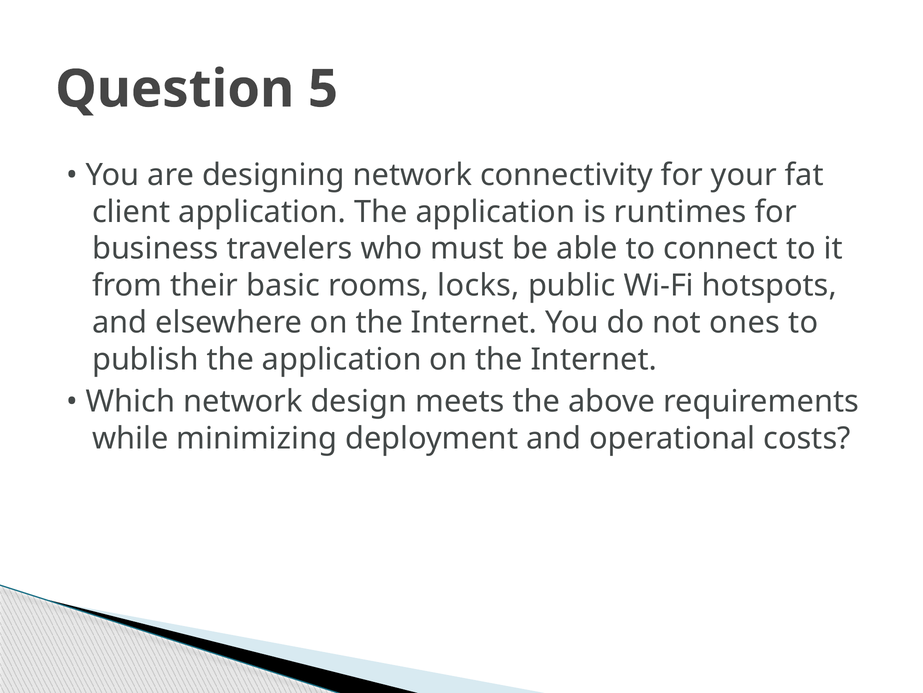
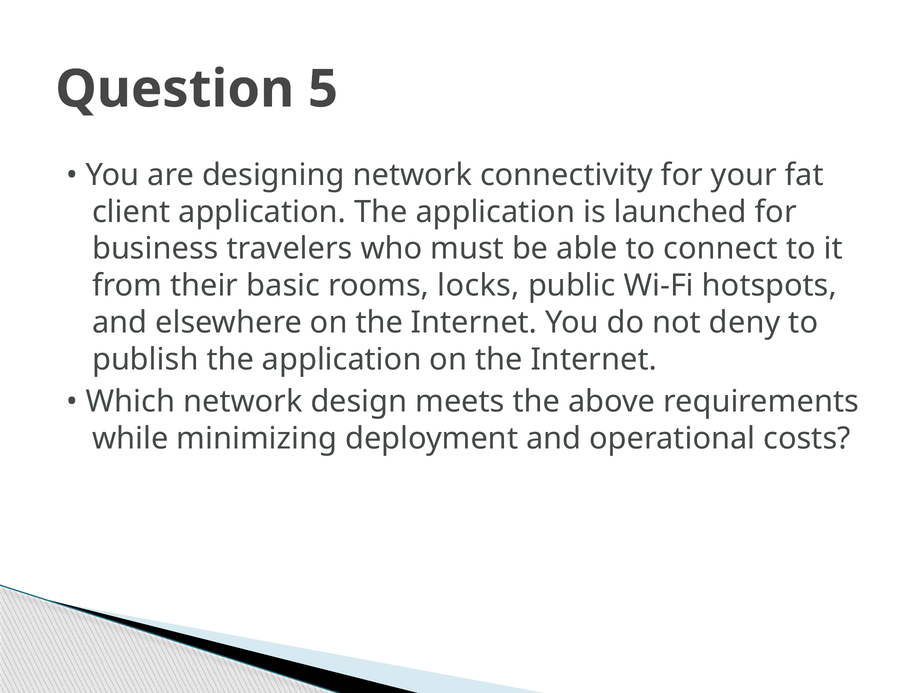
runtimes: runtimes -> launched
ones: ones -> deny
